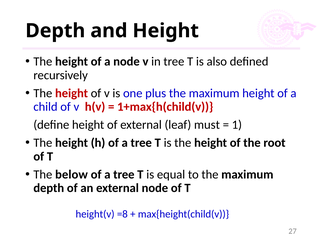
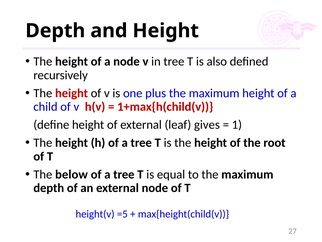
must: must -> gives
=8: =8 -> =5
